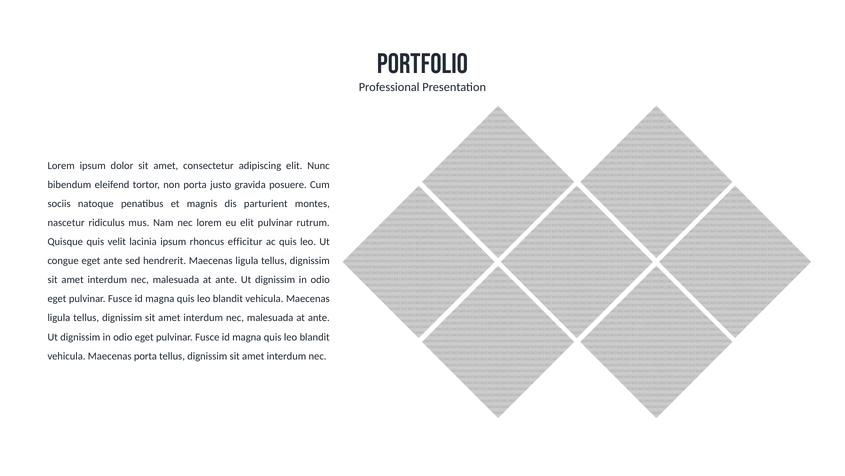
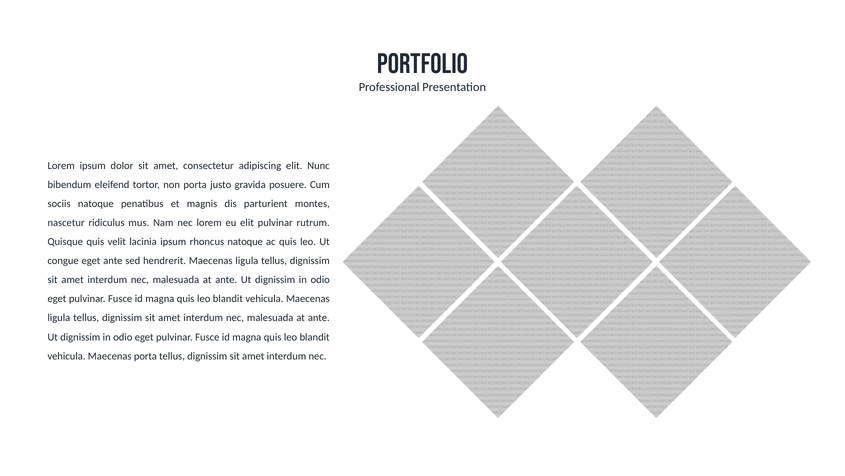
rhoncus efficitur: efficitur -> natoque
